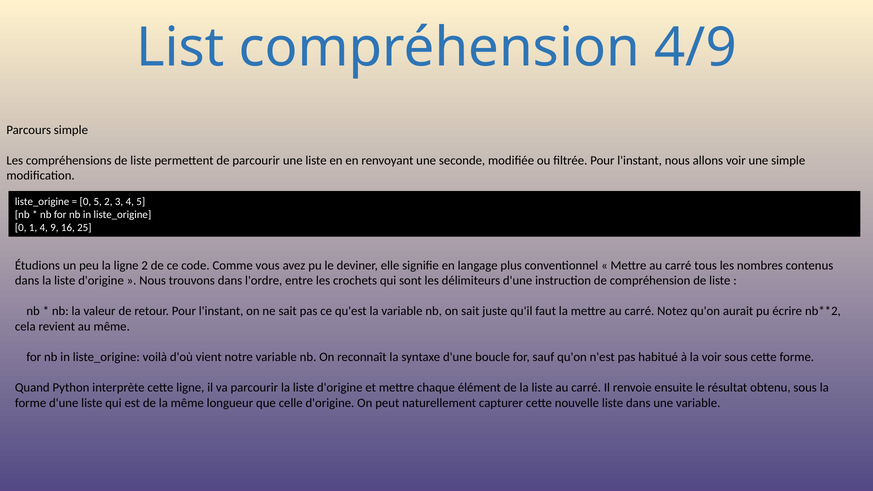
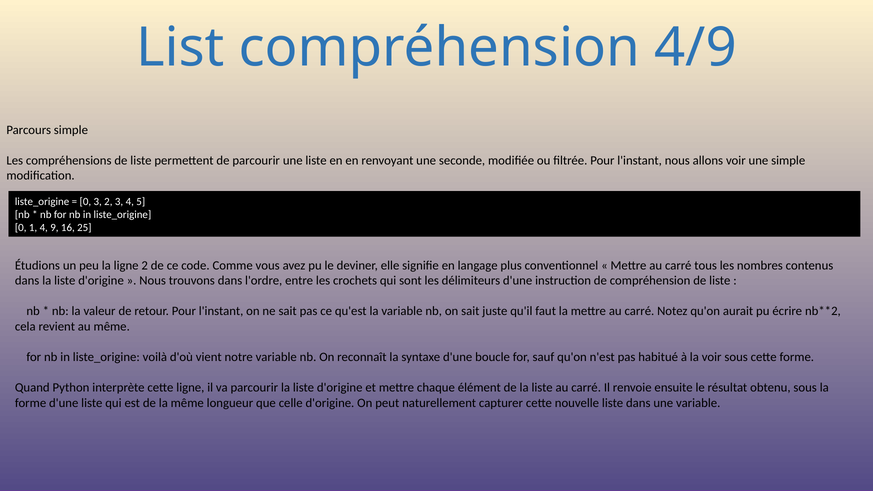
0 5: 5 -> 3
